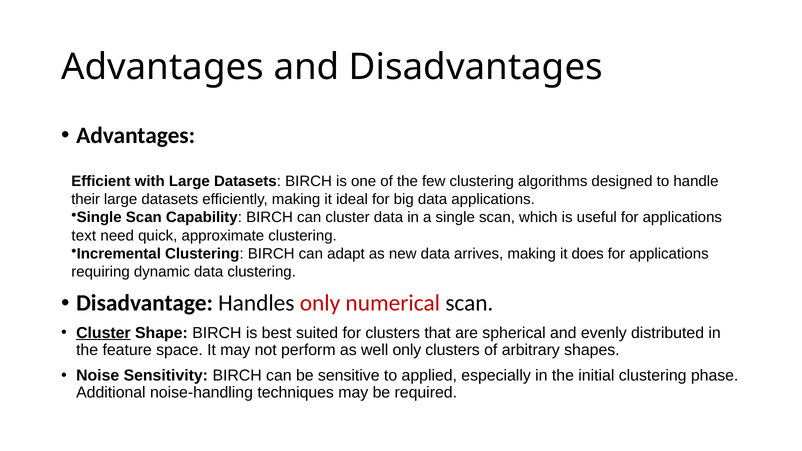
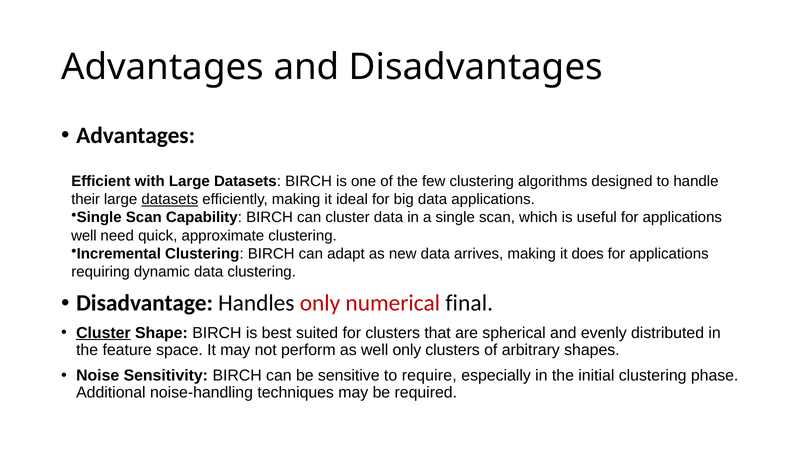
datasets at (170, 200) underline: none -> present
text at (84, 236): text -> well
numerical scan: scan -> final
applied: applied -> require
